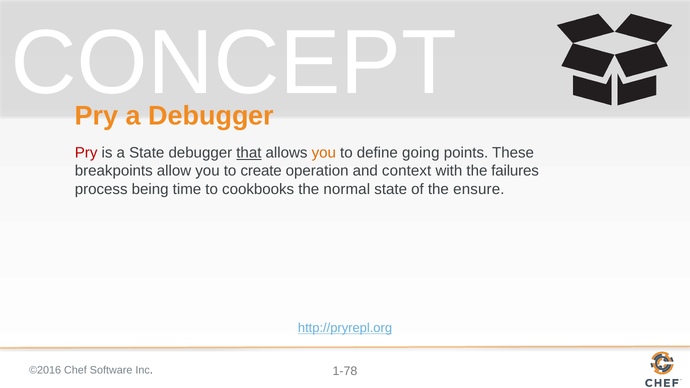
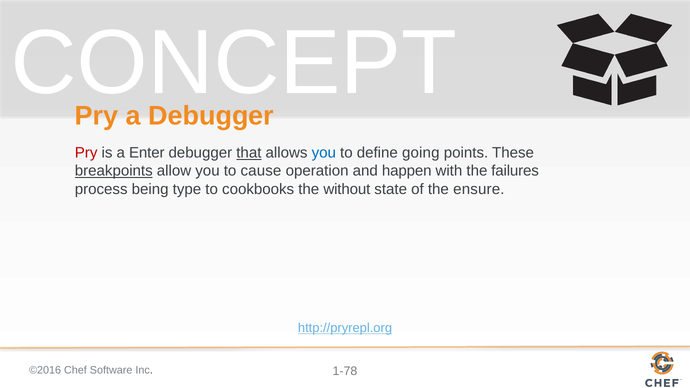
a State: State -> Enter
you at (324, 153) colour: orange -> blue
breakpoints underline: none -> present
create: create -> cause
context: context -> happen
time: time -> type
normal: normal -> without
